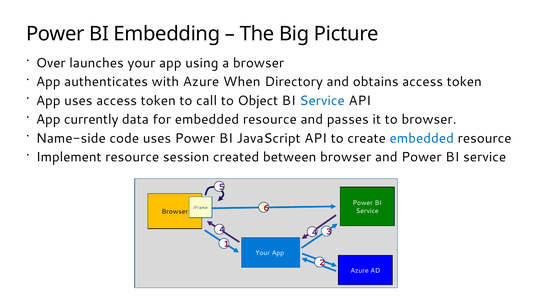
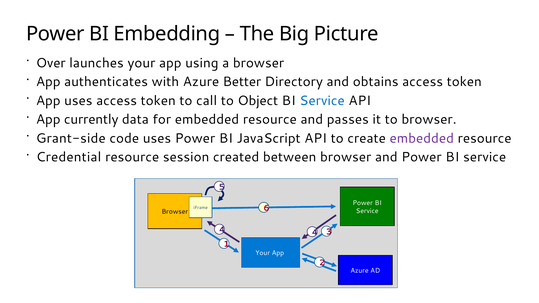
When: When -> Better
Name-side: Name-side -> Grant-side
embedded at (422, 138) colour: blue -> purple
Implement: Implement -> Credential
